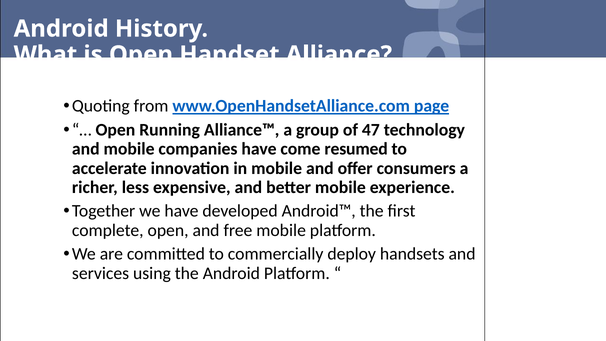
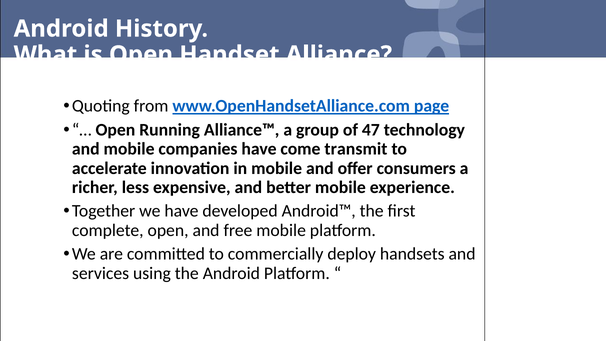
resumed: resumed -> transmit
